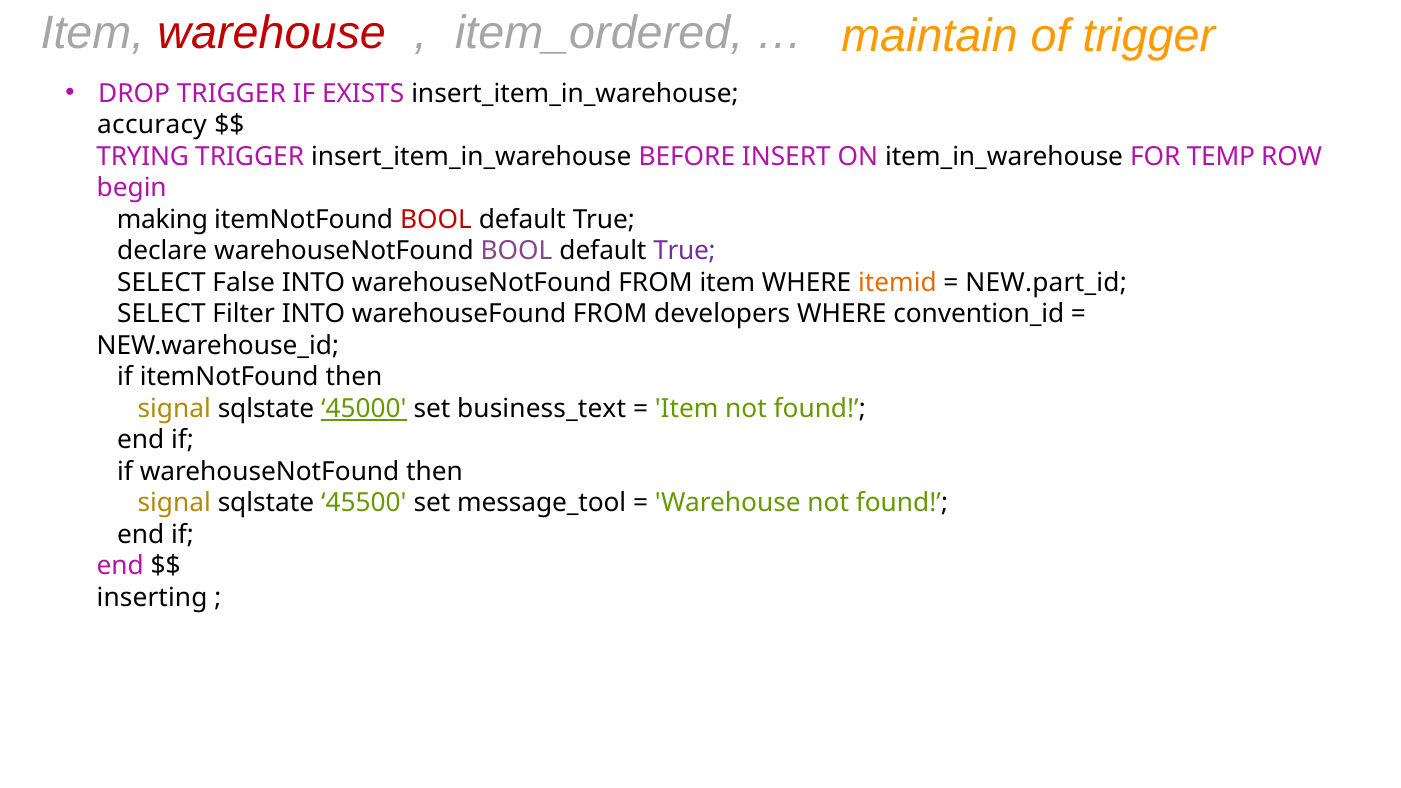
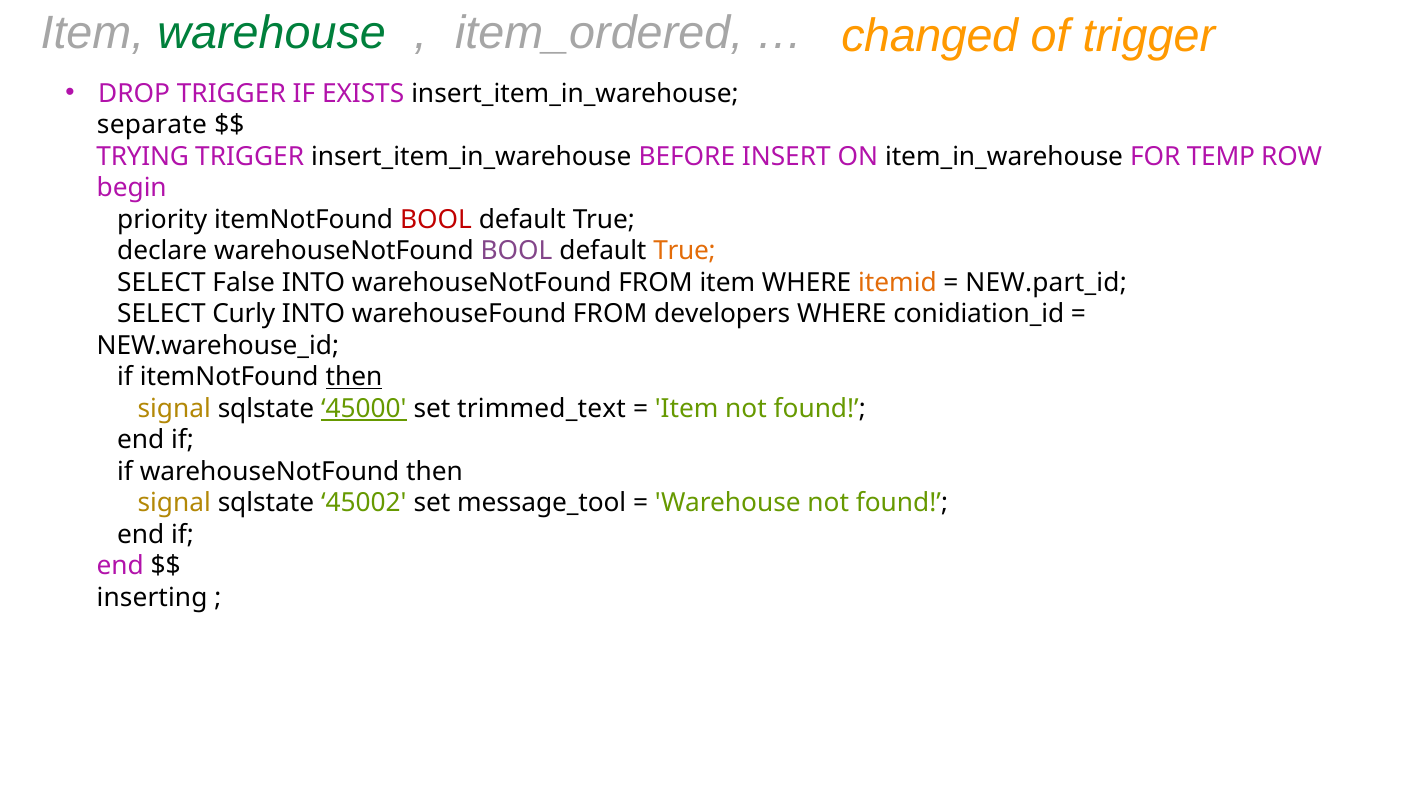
warehouse at (272, 33) colour: red -> green
maintain: maintain -> changed
accuracy: accuracy -> separate
making: making -> priority
True at (685, 251) colour: purple -> orange
Filter: Filter -> Curly
convention_id: convention_id -> conidiation_id
then at (354, 377) underline: none -> present
business_text: business_text -> trimmed_text
45500: 45500 -> 45002
